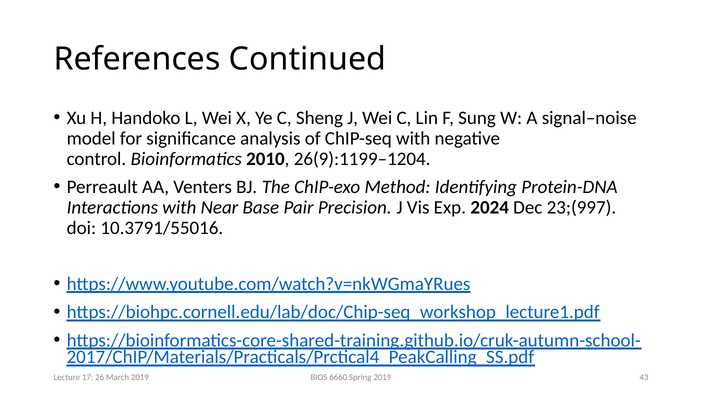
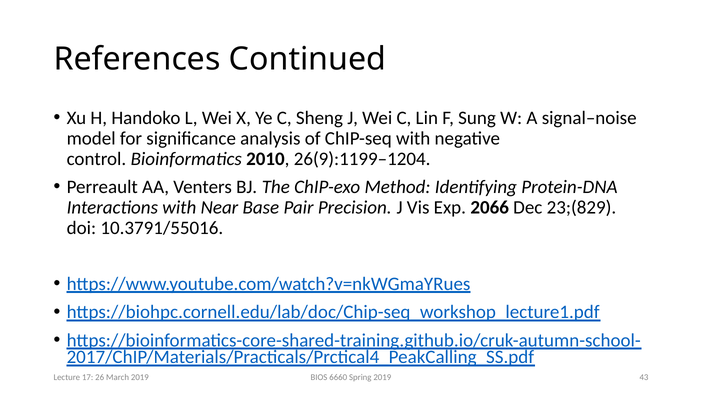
2024: 2024 -> 2066
23;(997: 23;(997 -> 23;(829
